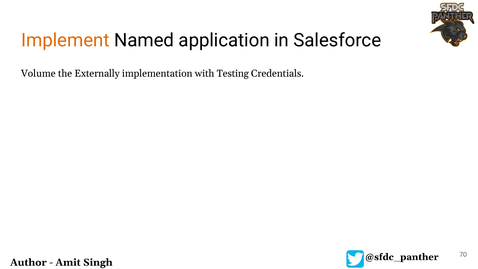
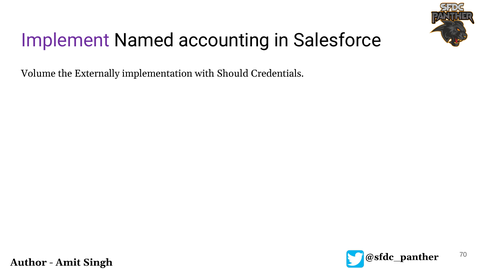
Implement colour: orange -> purple
application: application -> accounting
Testing: Testing -> Should
